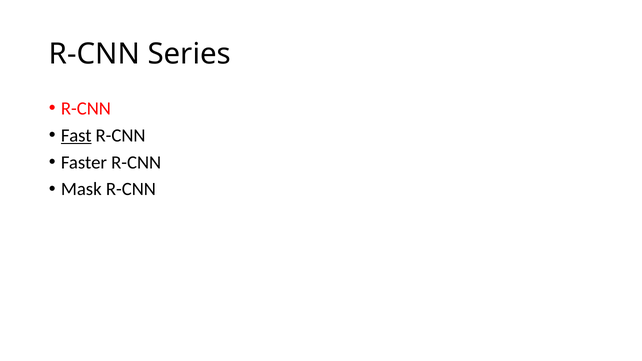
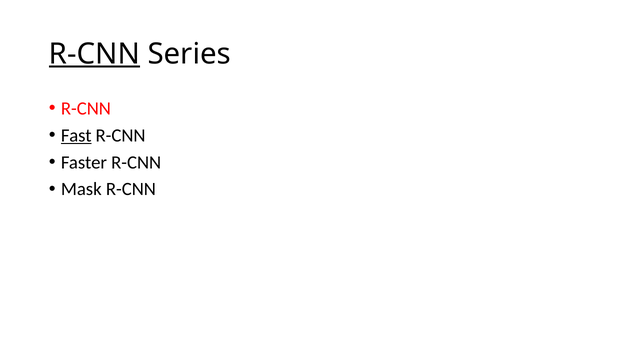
R-CNN at (94, 54) underline: none -> present
